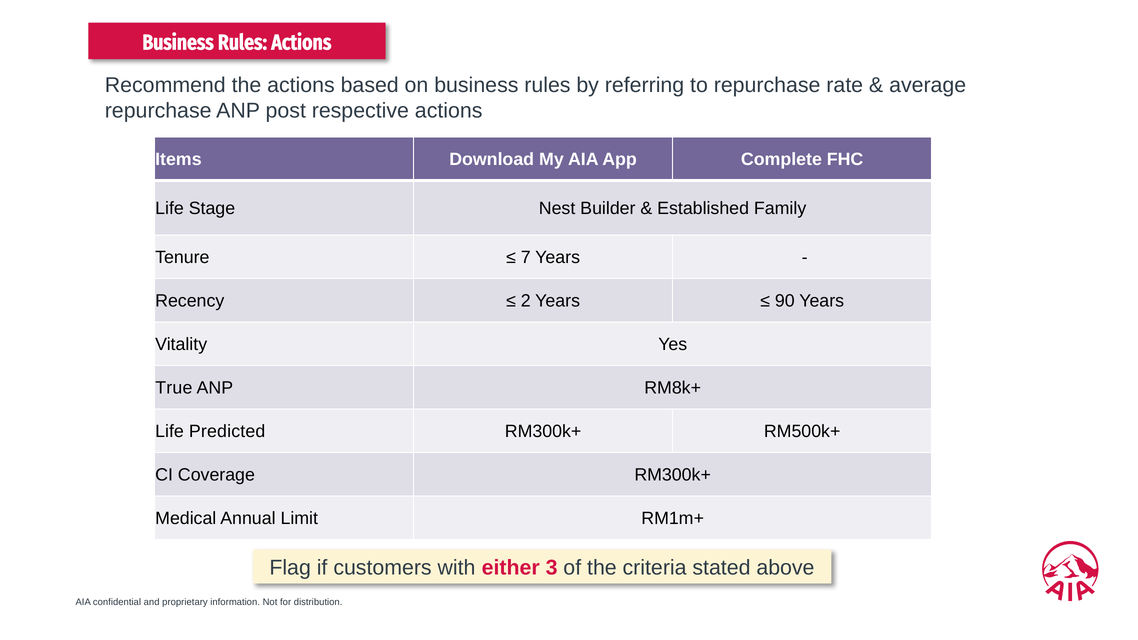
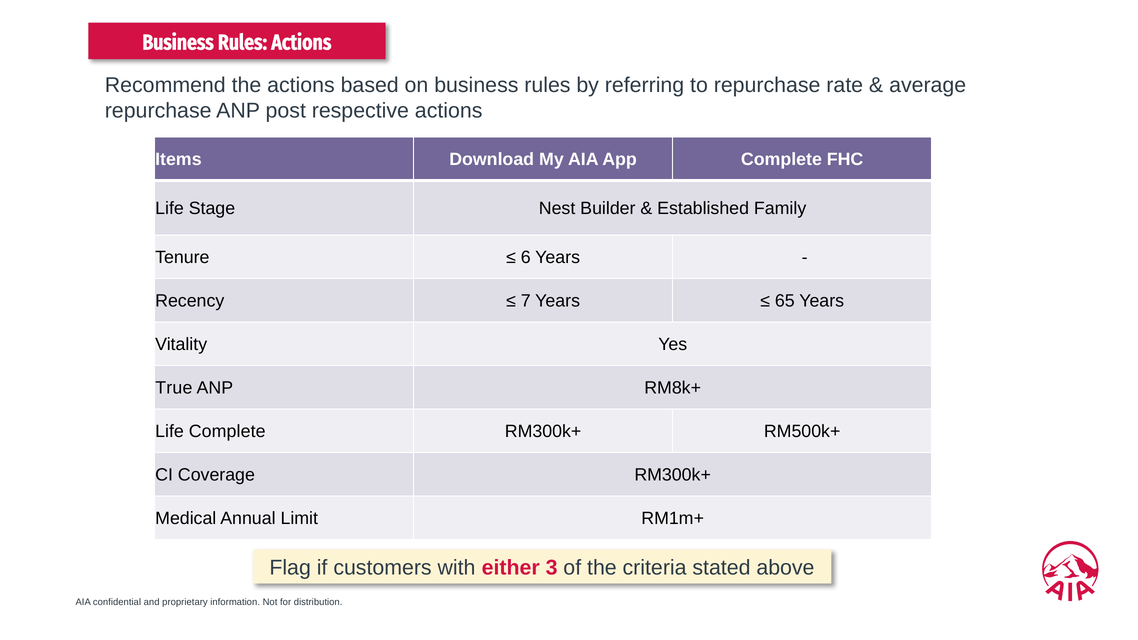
7: 7 -> 6
2: 2 -> 7
90: 90 -> 65
Life Predicted: Predicted -> Complete
